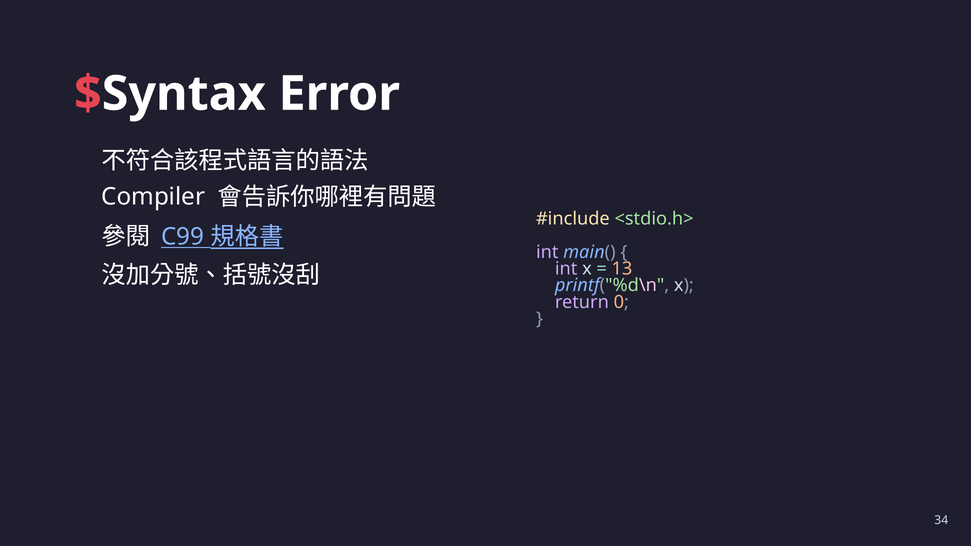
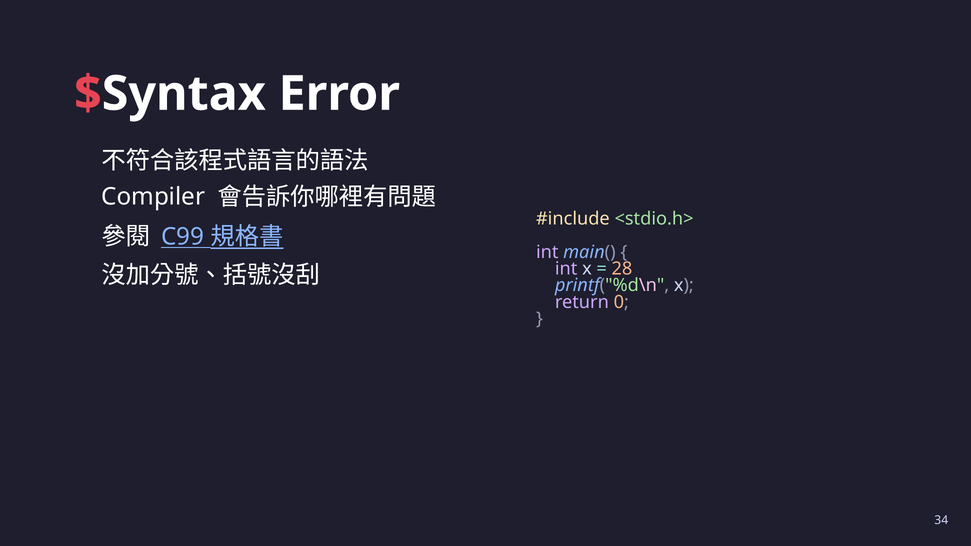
13: 13 -> 28
